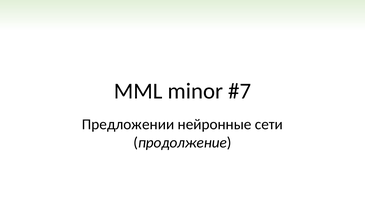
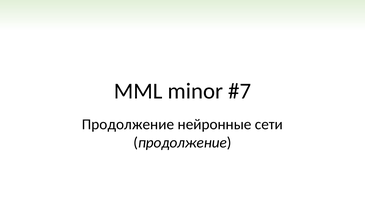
Предложении at (128, 125): Предложении -> Продолжение
